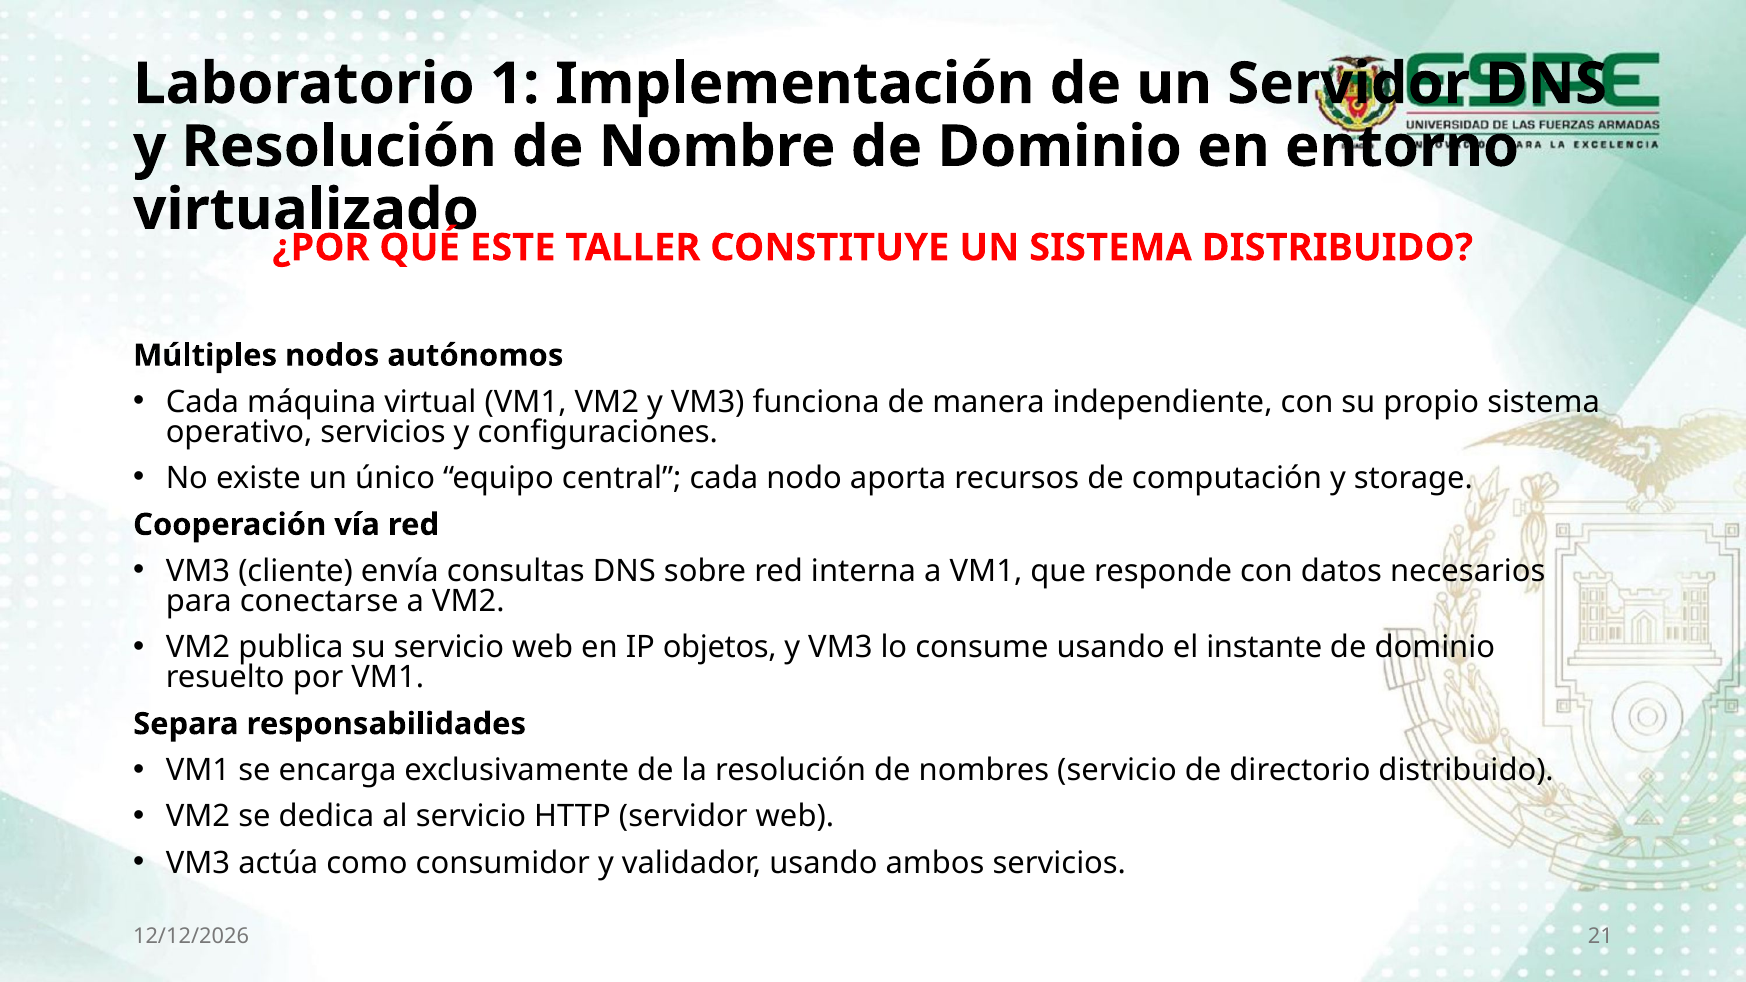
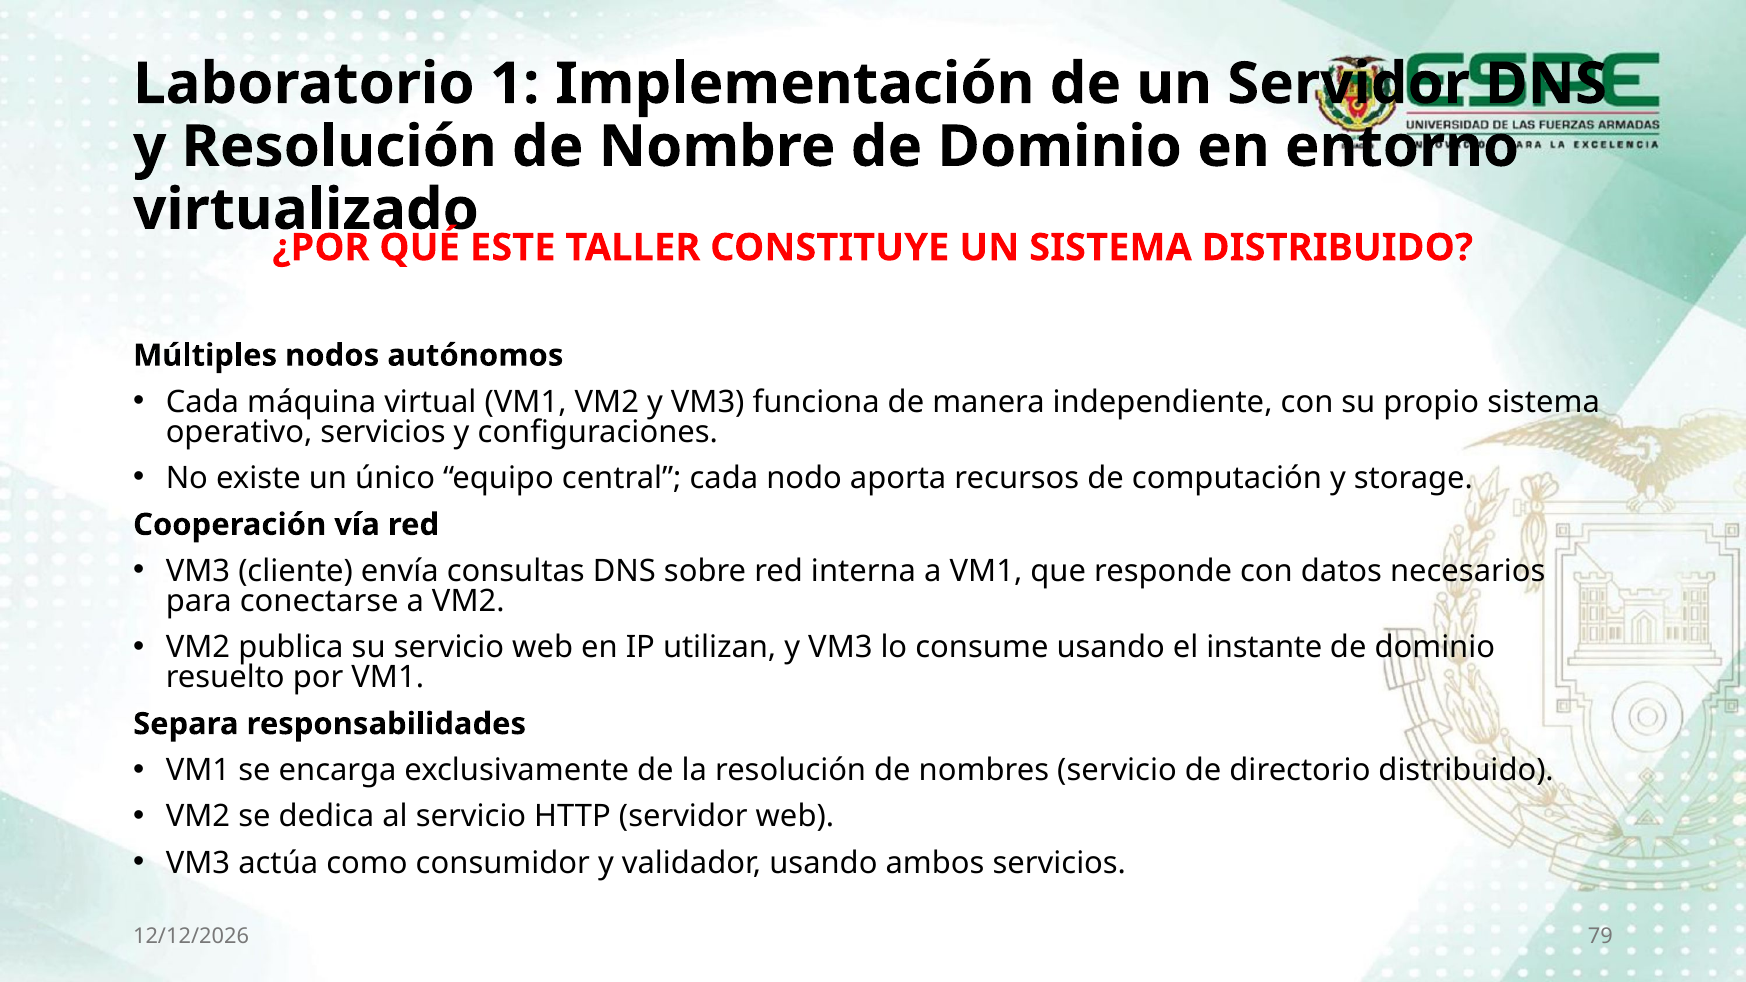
objetos: objetos -> utilizan
21: 21 -> 79
